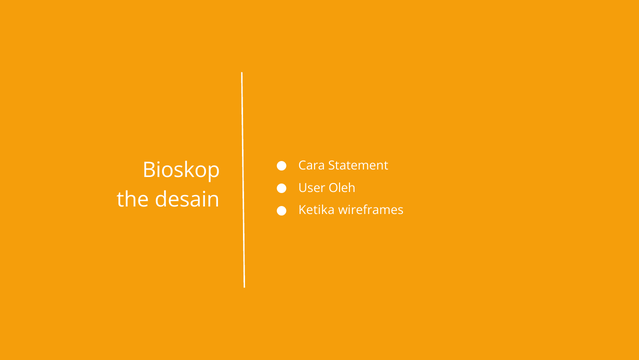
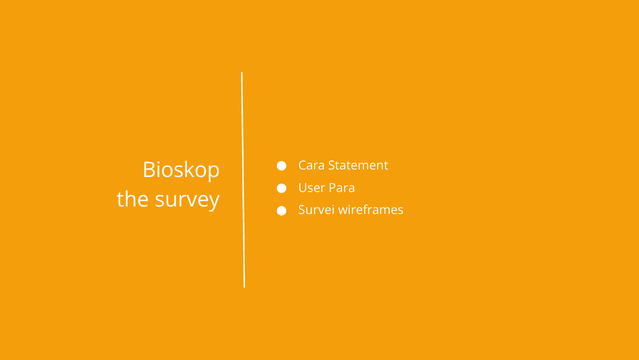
Oleh: Oleh -> Para
desain: desain -> survey
Ketika: Ketika -> Survei
